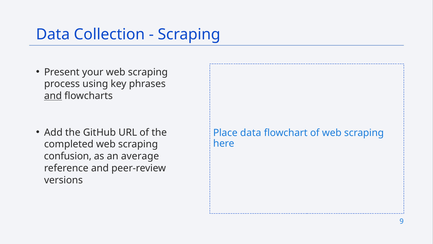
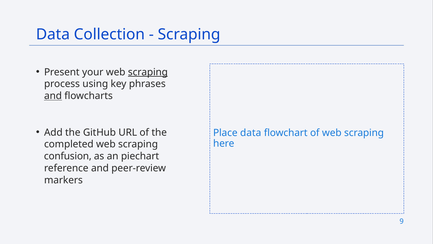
scraping at (148, 72) underline: none -> present
average: average -> piechart
versions: versions -> markers
